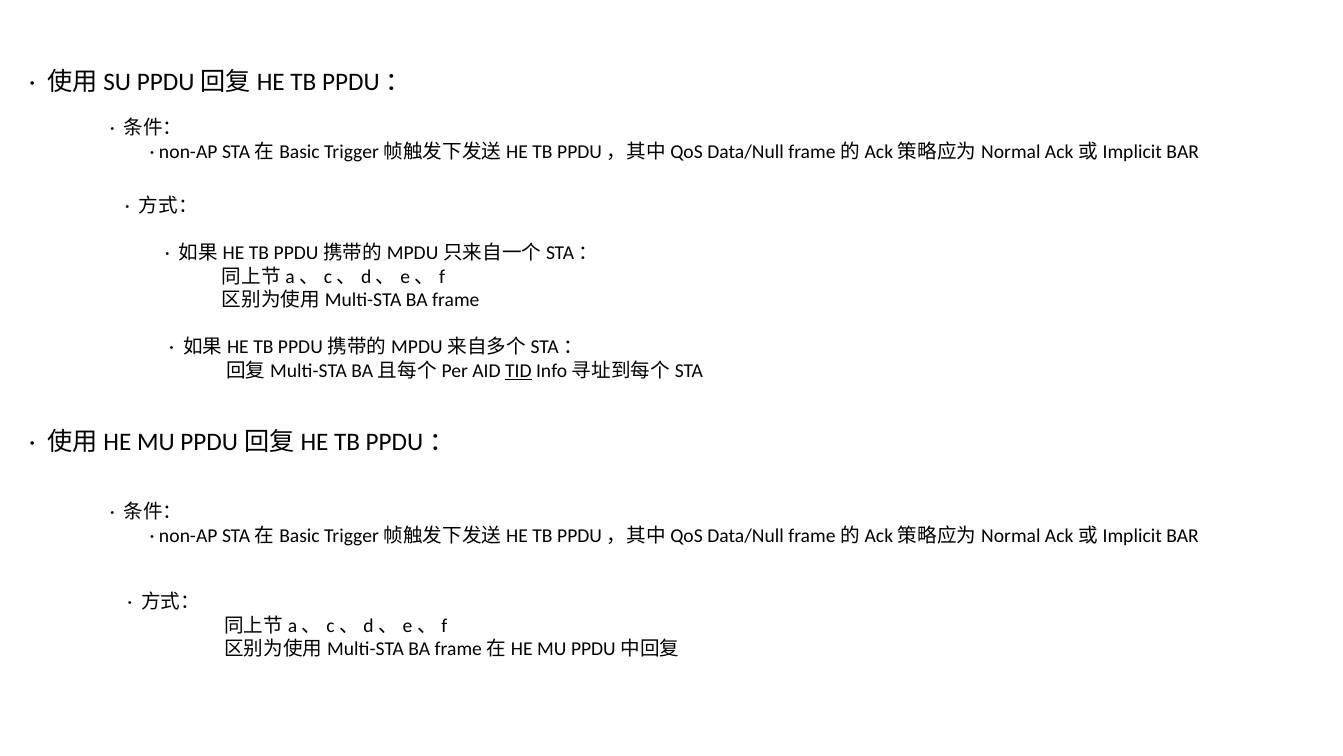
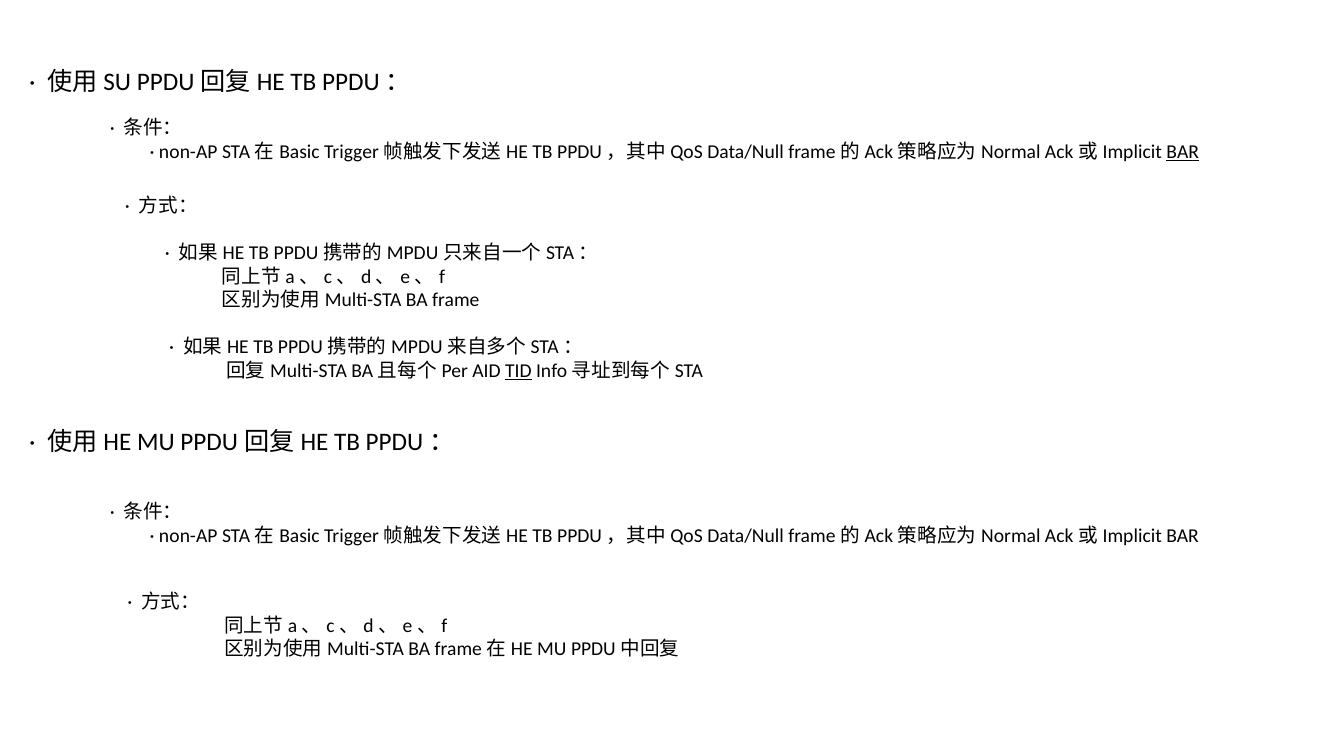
BAR at (1183, 152) underline: none -> present
